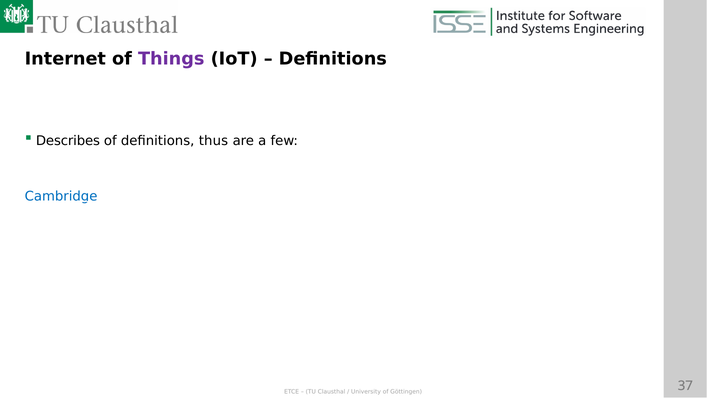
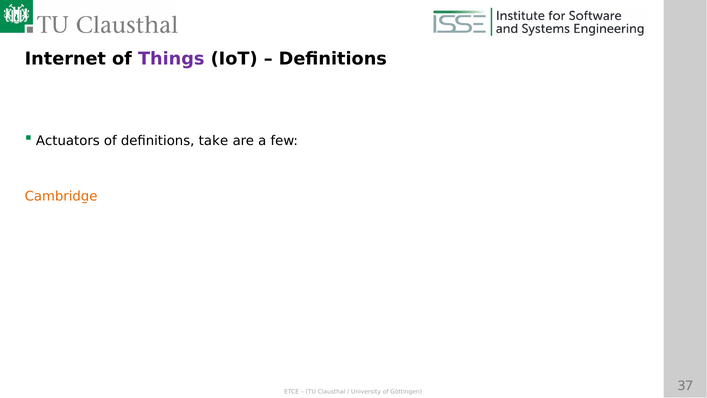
Describes: Describes -> Actuators
thus: thus -> take
Cambridge colour: blue -> orange
